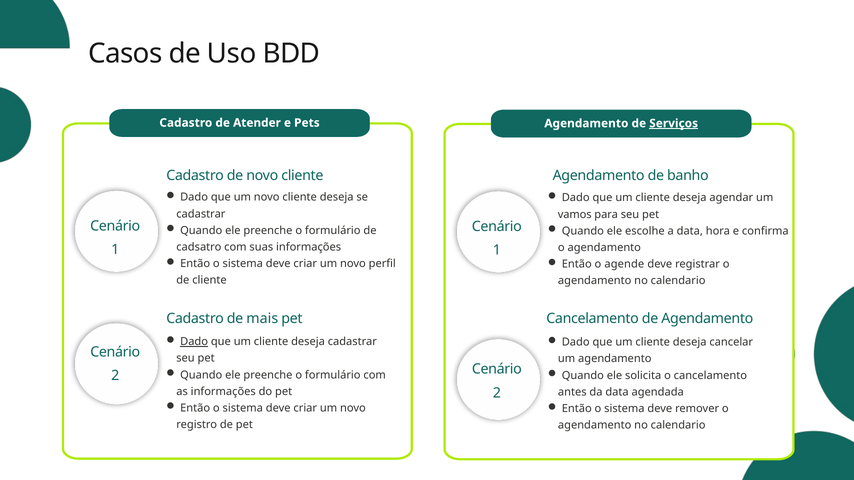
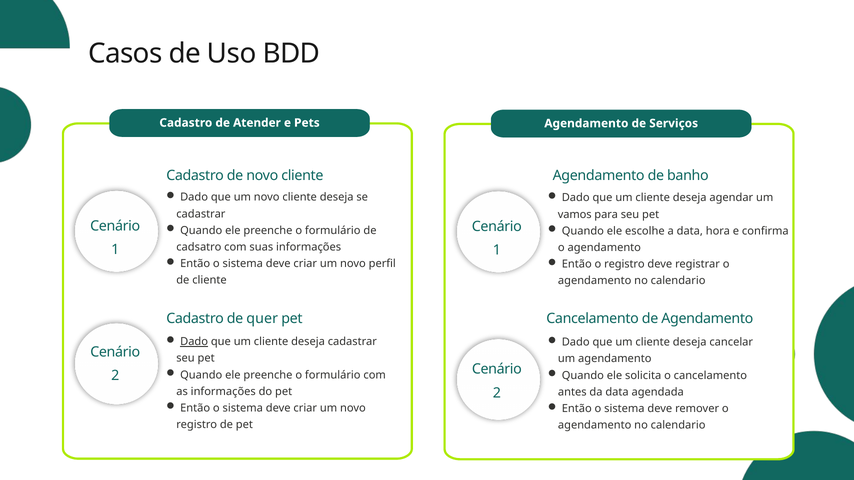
Serviços underline: present -> none
o agende: agende -> registro
mais: mais -> quer
